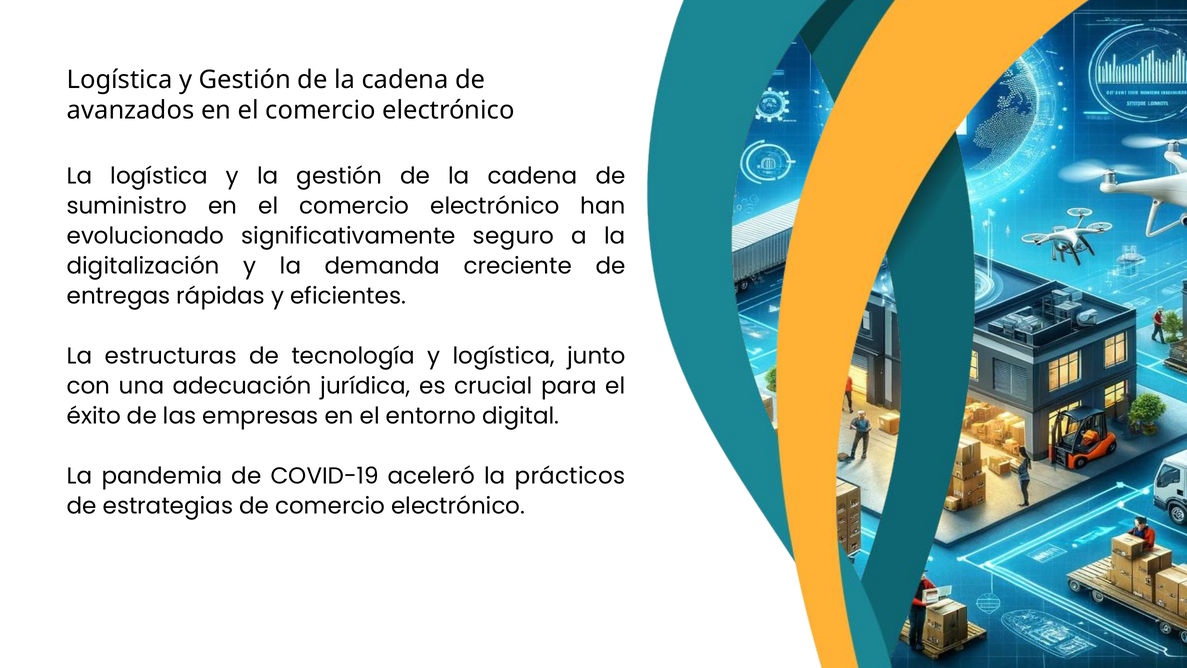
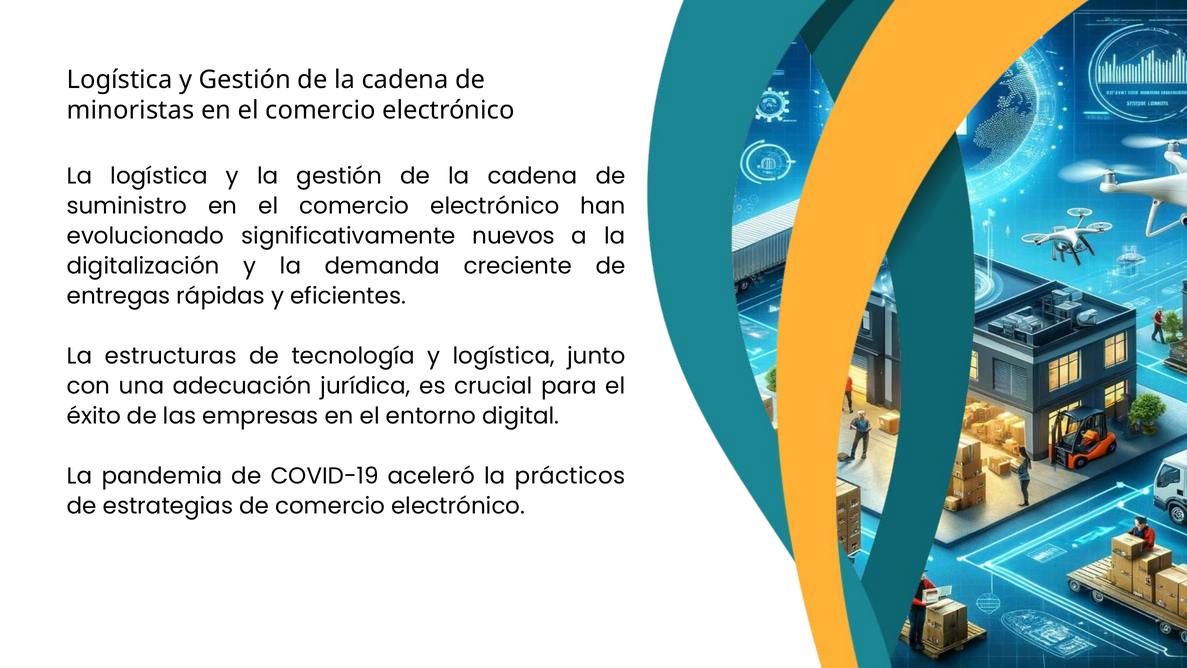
avanzados: avanzados -> minoristas
seguro: seguro -> nuevos
